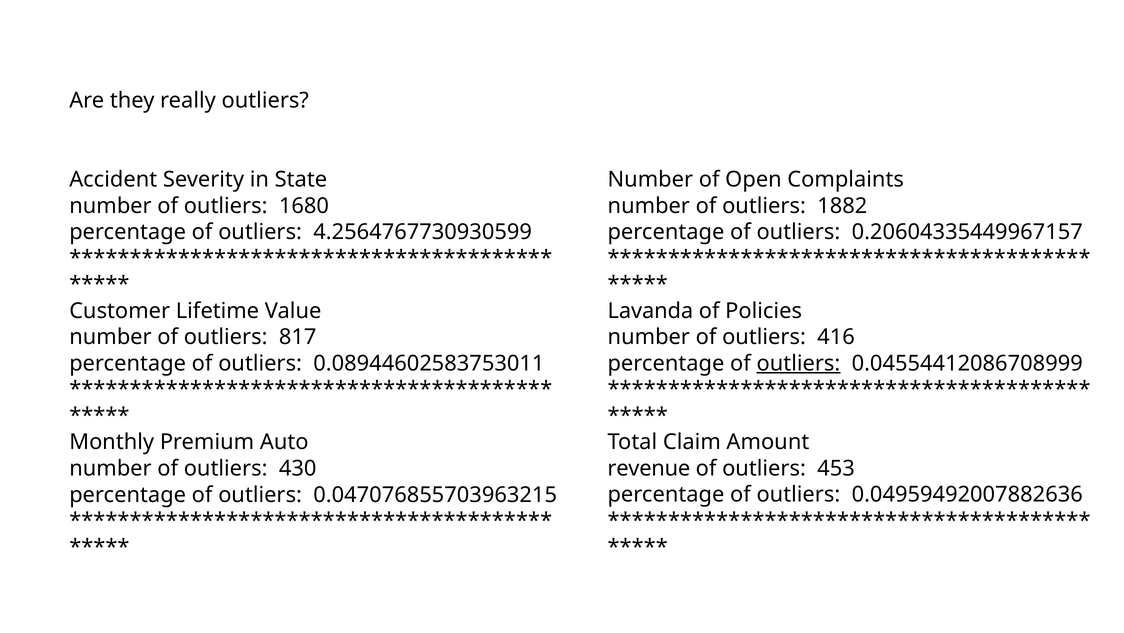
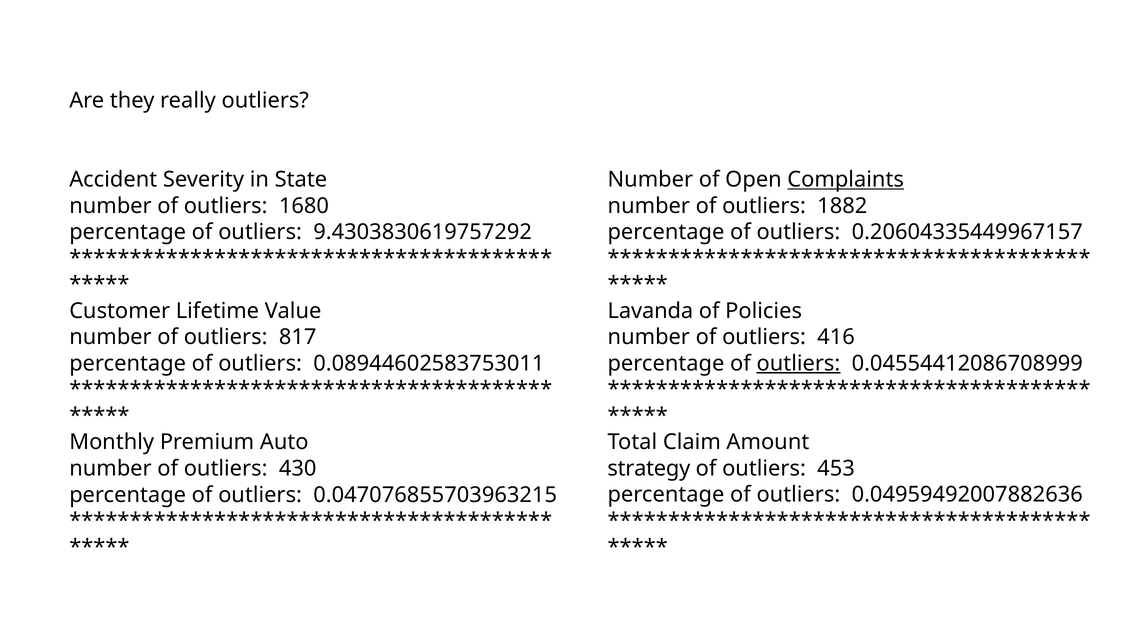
Complaints underline: none -> present
4.2564767730930599: 4.2564767730930599 -> 9.4303830619757292
revenue: revenue -> strategy
